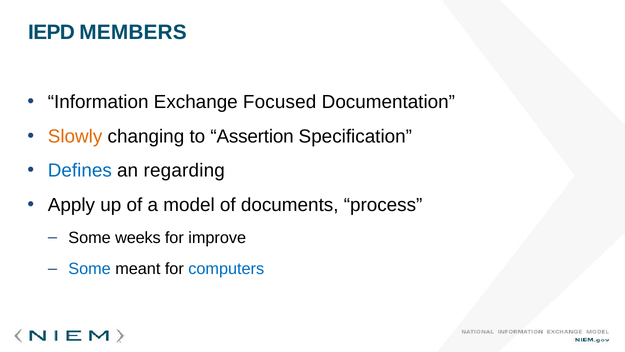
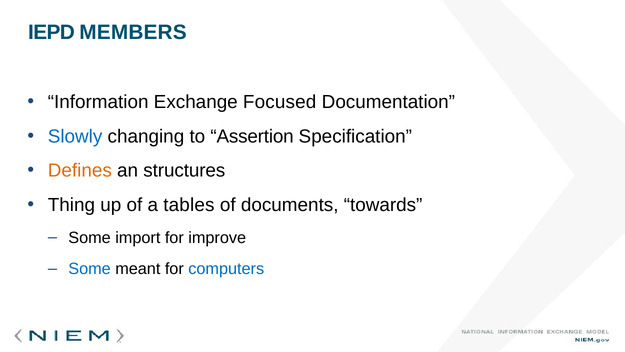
Slowly colour: orange -> blue
Defines colour: blue -> orange
regarding: regarding -> structures
Apply: Apply -> Thing
model: model -> tables
process: process -> towards
weeks: weeks -> import
